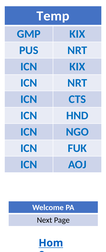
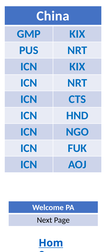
Temp: Temp -> China
